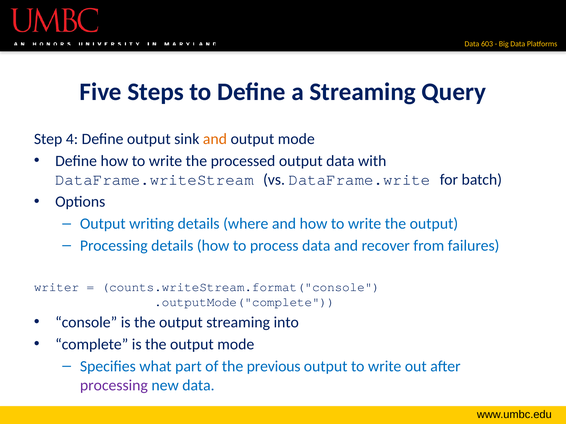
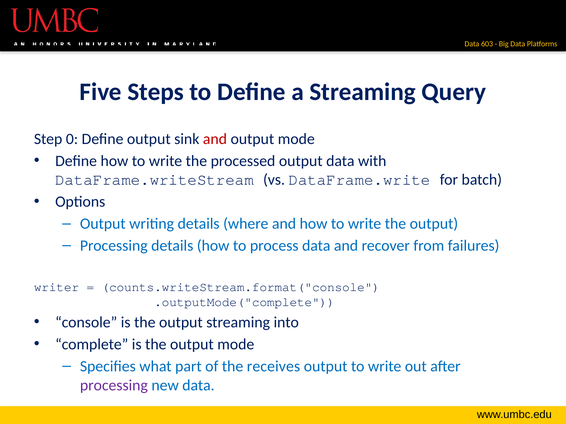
4: 4 -> 0
and at (215, 139) colour: orange -> red
previous: previous -> receives
